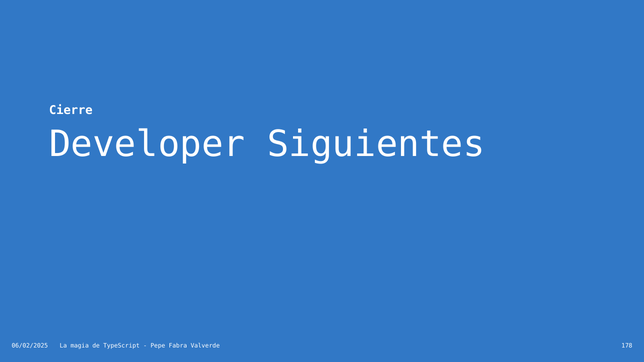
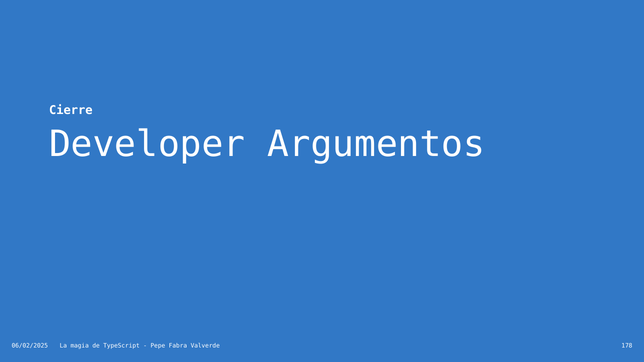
Siguientes: Siguientes -> Argumentos
